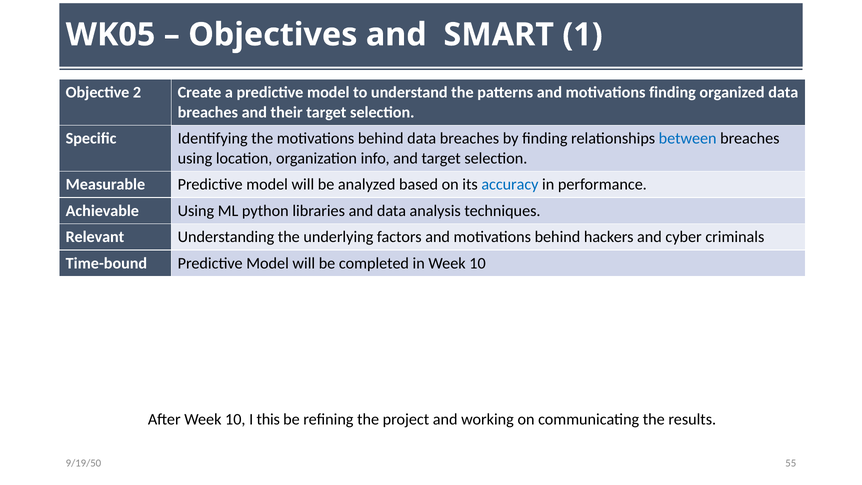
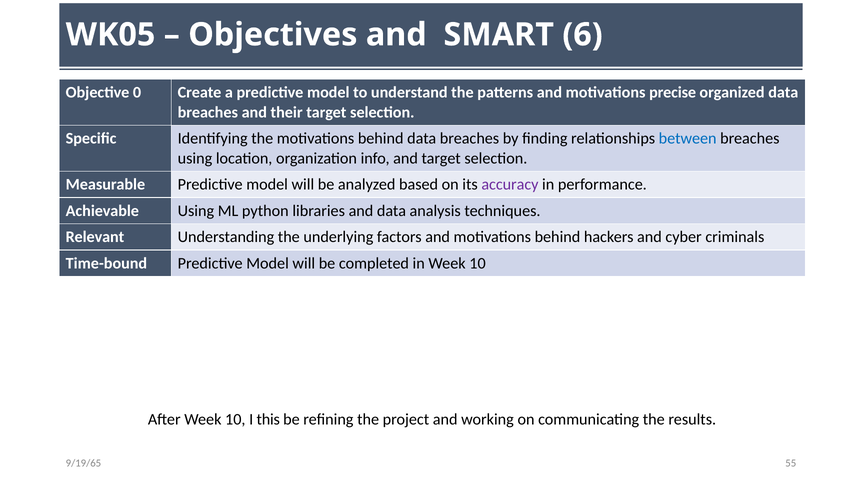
1: 1 -> 6
2: 2 -> 0
motivations finding: finding -> precise
accuracy colour: blue -> purple
9/19/50: 9/19/50 -> 9/19/65
